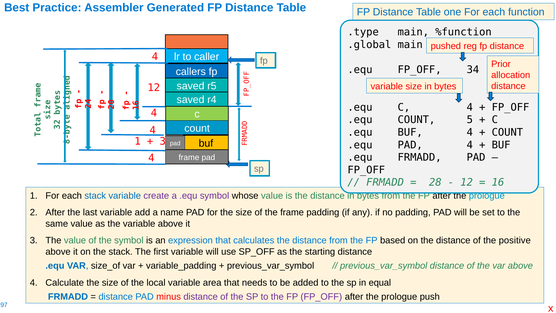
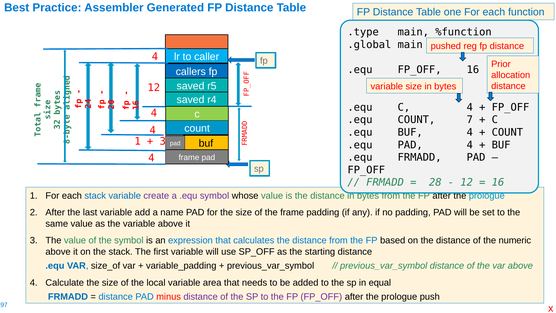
FP_OFF 34: 34 -> 16
5: 5 -> 7
positive: positive -> numeric
